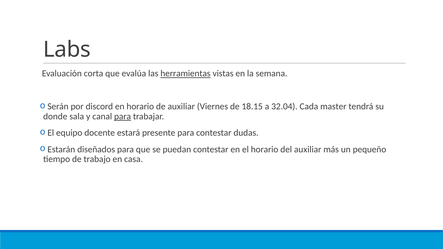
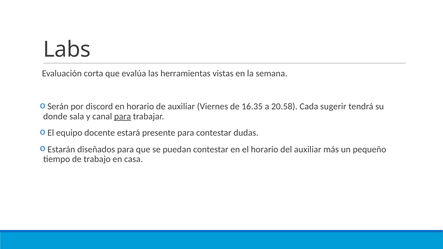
herramientas underline: present -> none
18.15: 18.15 -> 16.35
32.04: 32.04 -> 20.58
master: master -> sugerir
